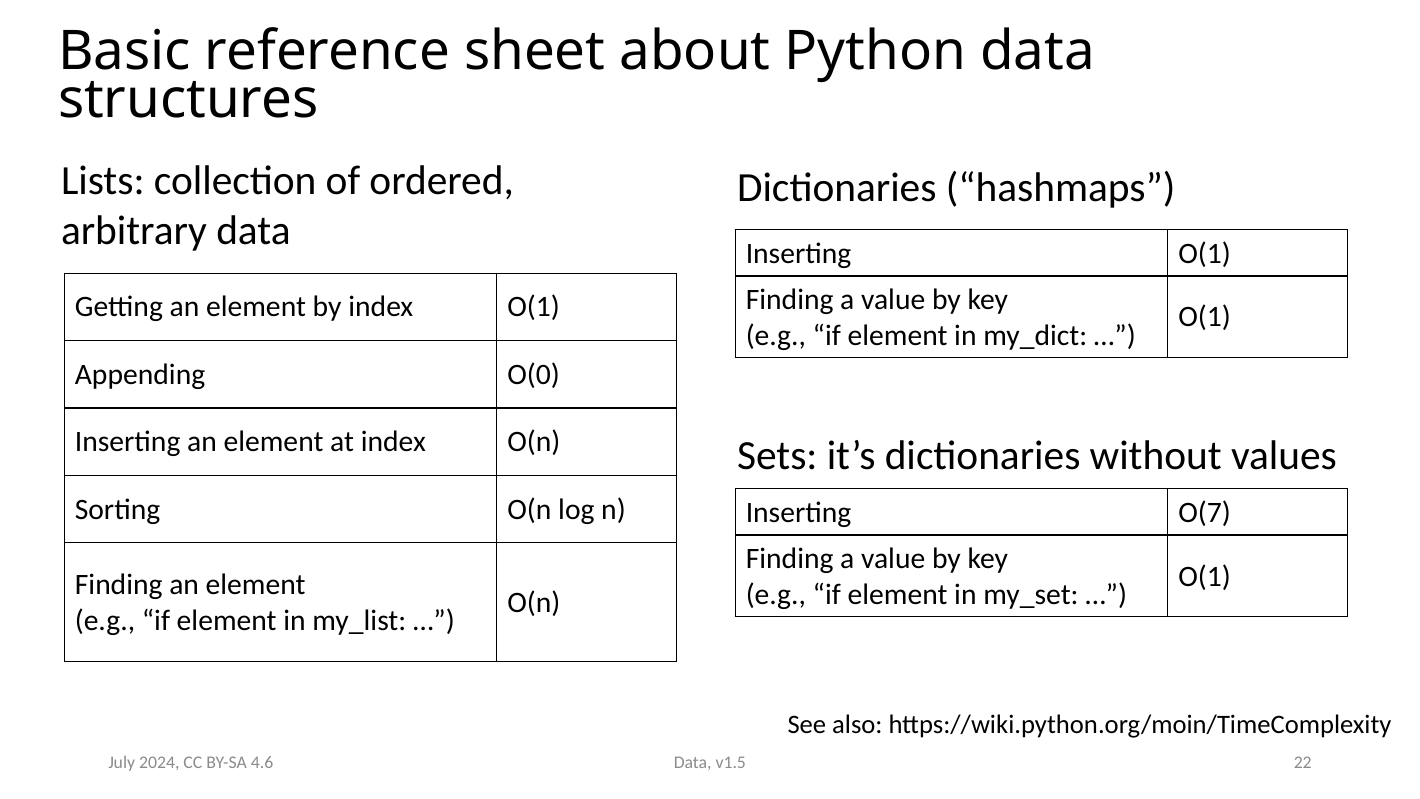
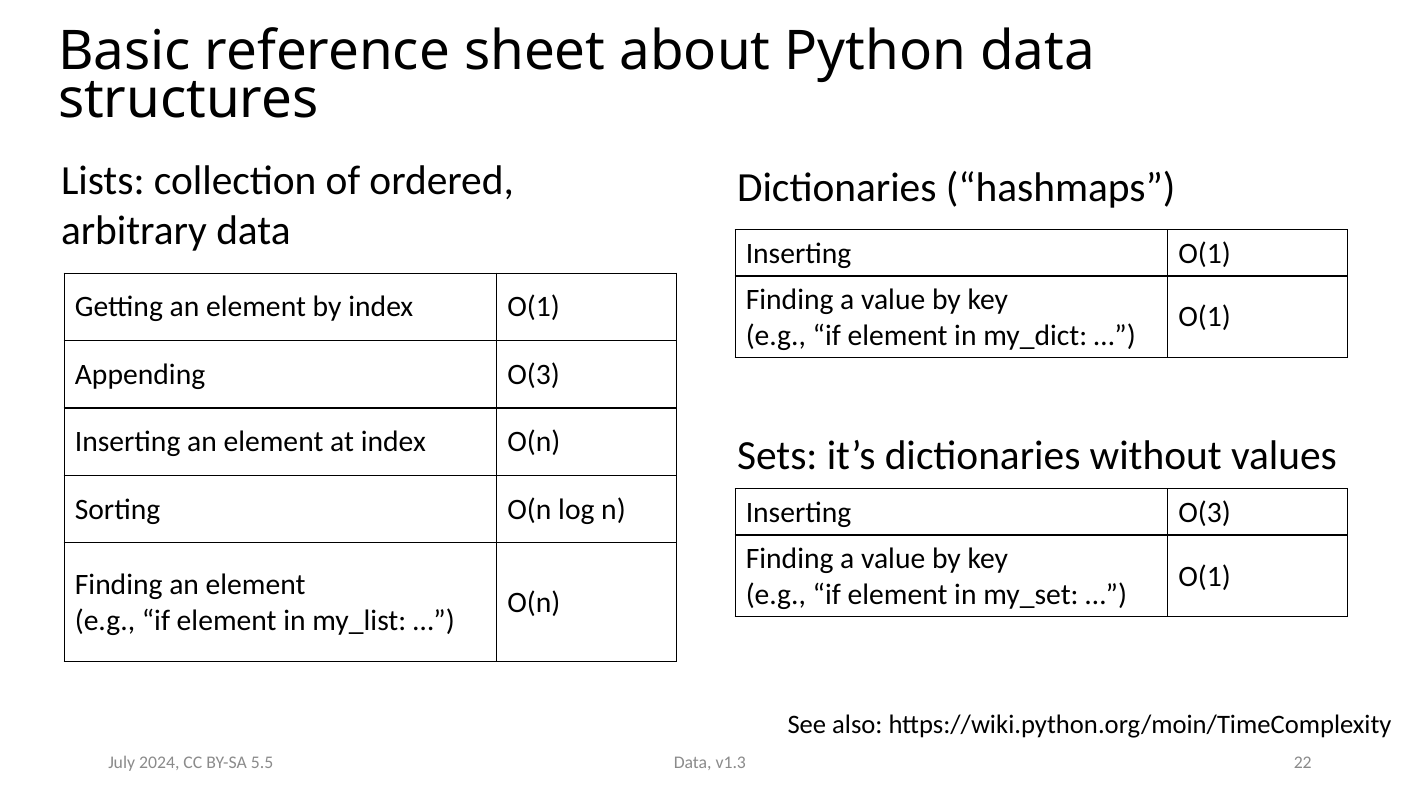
Appending O(0: O(0 -> O(3
Inserting O(7: O(7 -> O(3
v1.5: v1.5 -> v1.3
4.6: 4.6 -> 5.5
